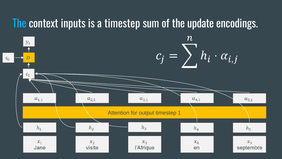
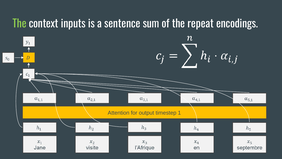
The at (19, 24) colour: light blue -> light green
a timestep: timestep -> sentence
update: update -> repeat
